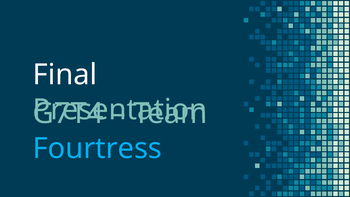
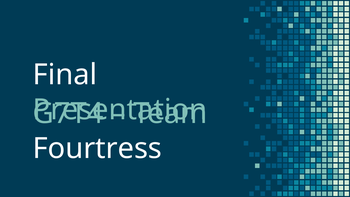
Fourtress colour: light blue -> white
